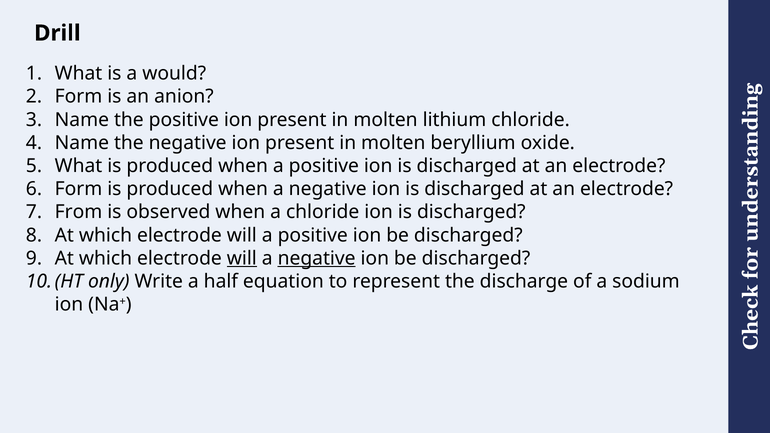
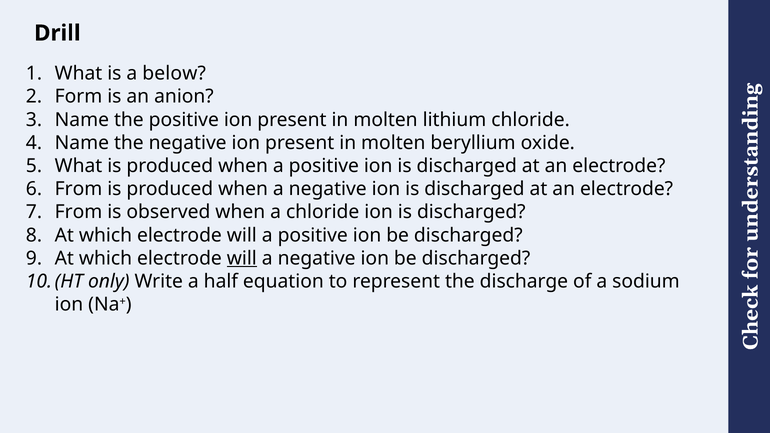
would: would -> below
Form at (79, 189): Form -> From
negative at (317, 258) underline: present -> none
